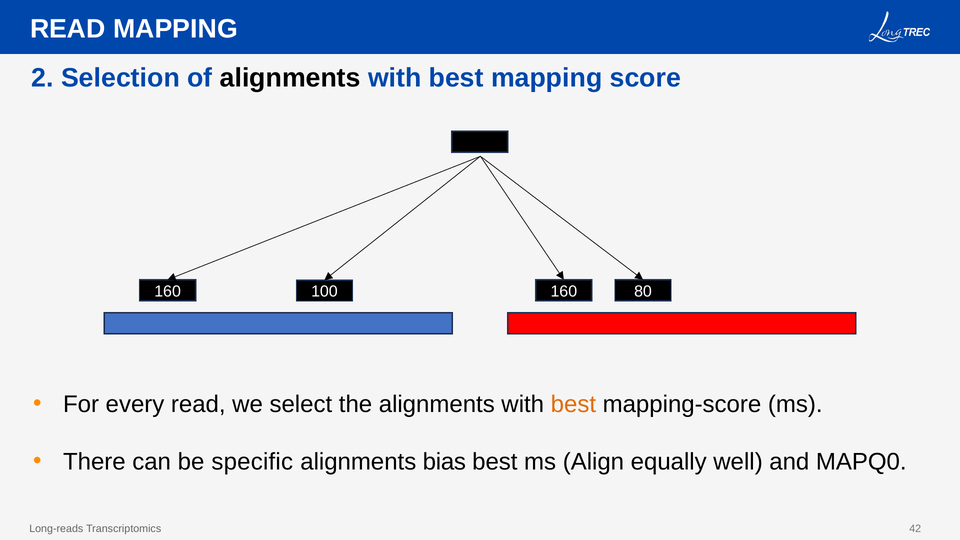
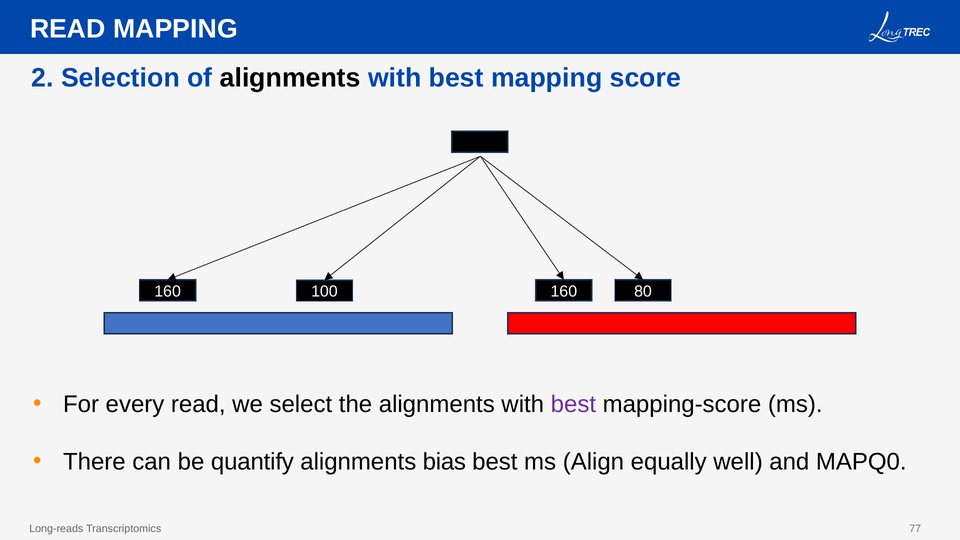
best at (573, 404) colour: orange -> purple
specific: specific -> quantify
42: 42 -> 77
